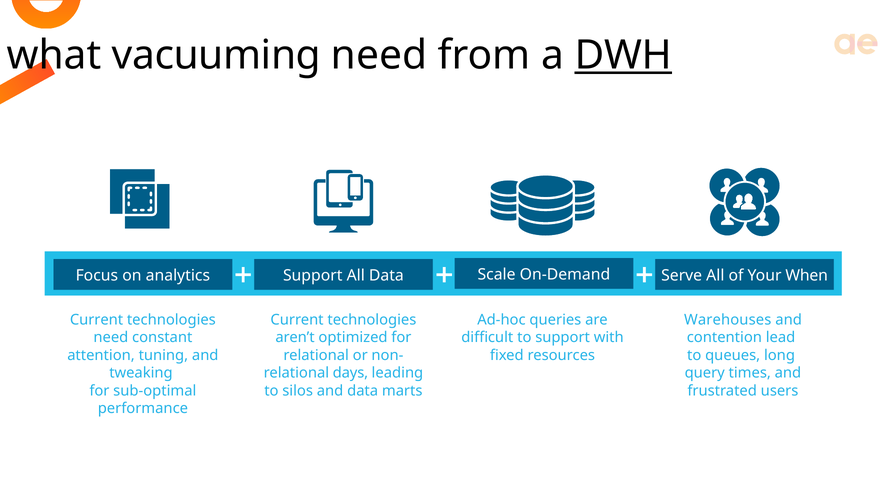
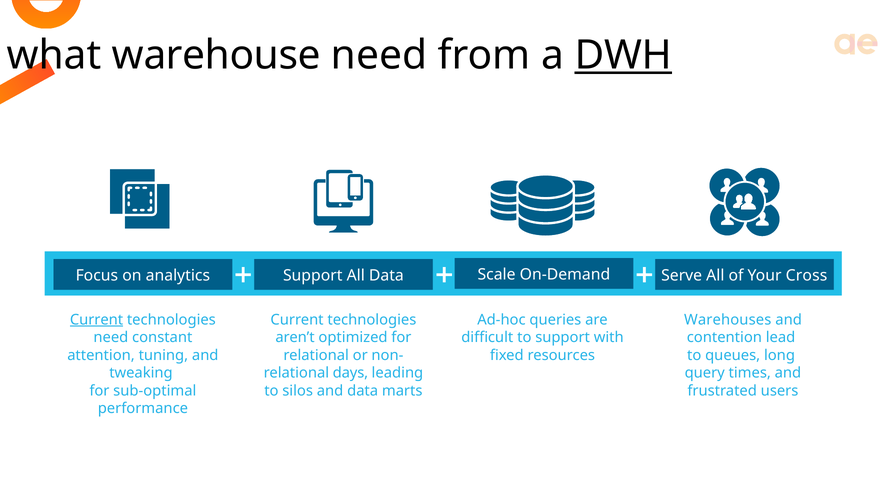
vacuuming: vacuuming -> warehouse
When: When -> Cross
Current at (97, 320) underline: none -> present
